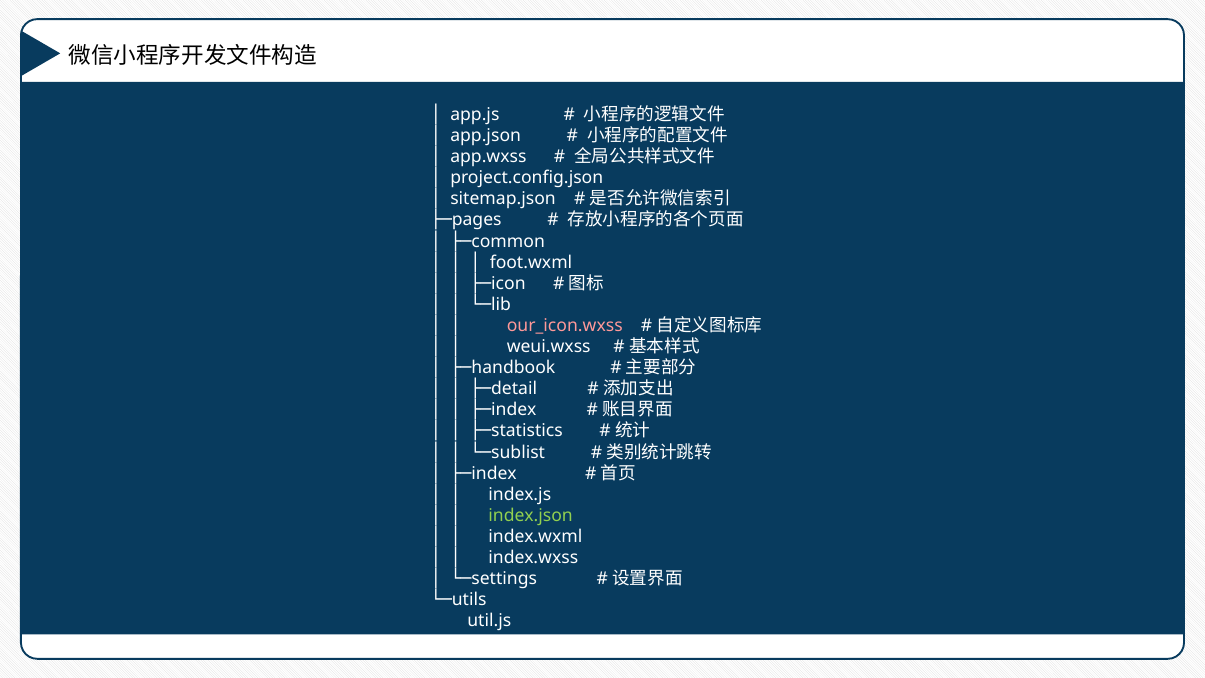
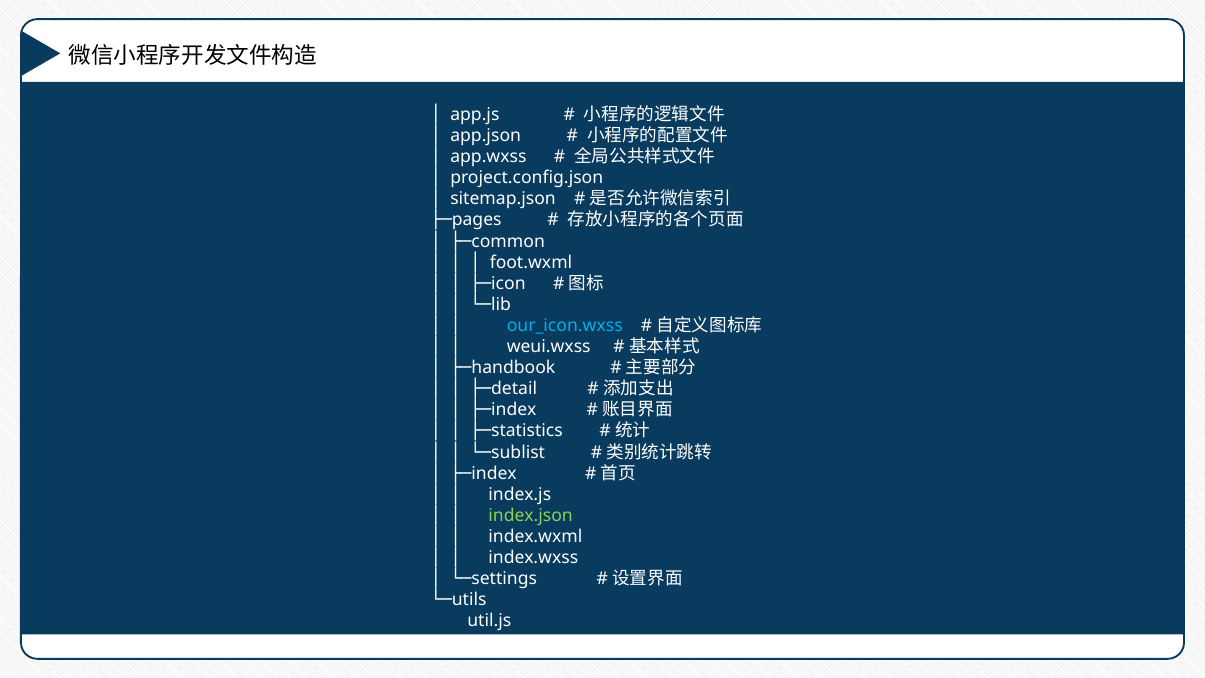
our_icon.wxss colour: pink -> light blue
